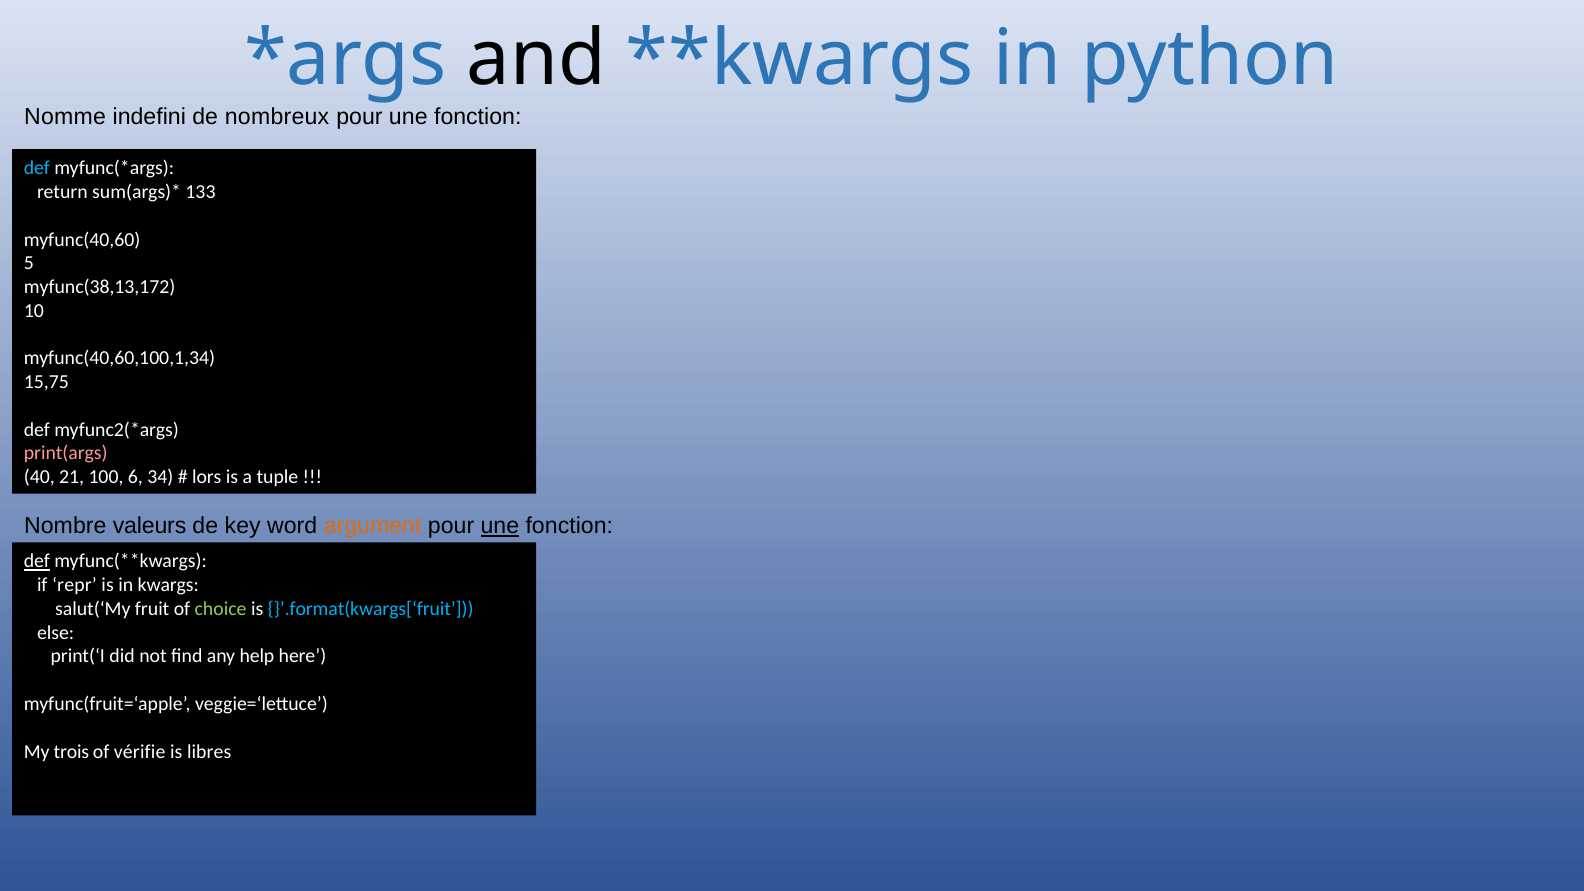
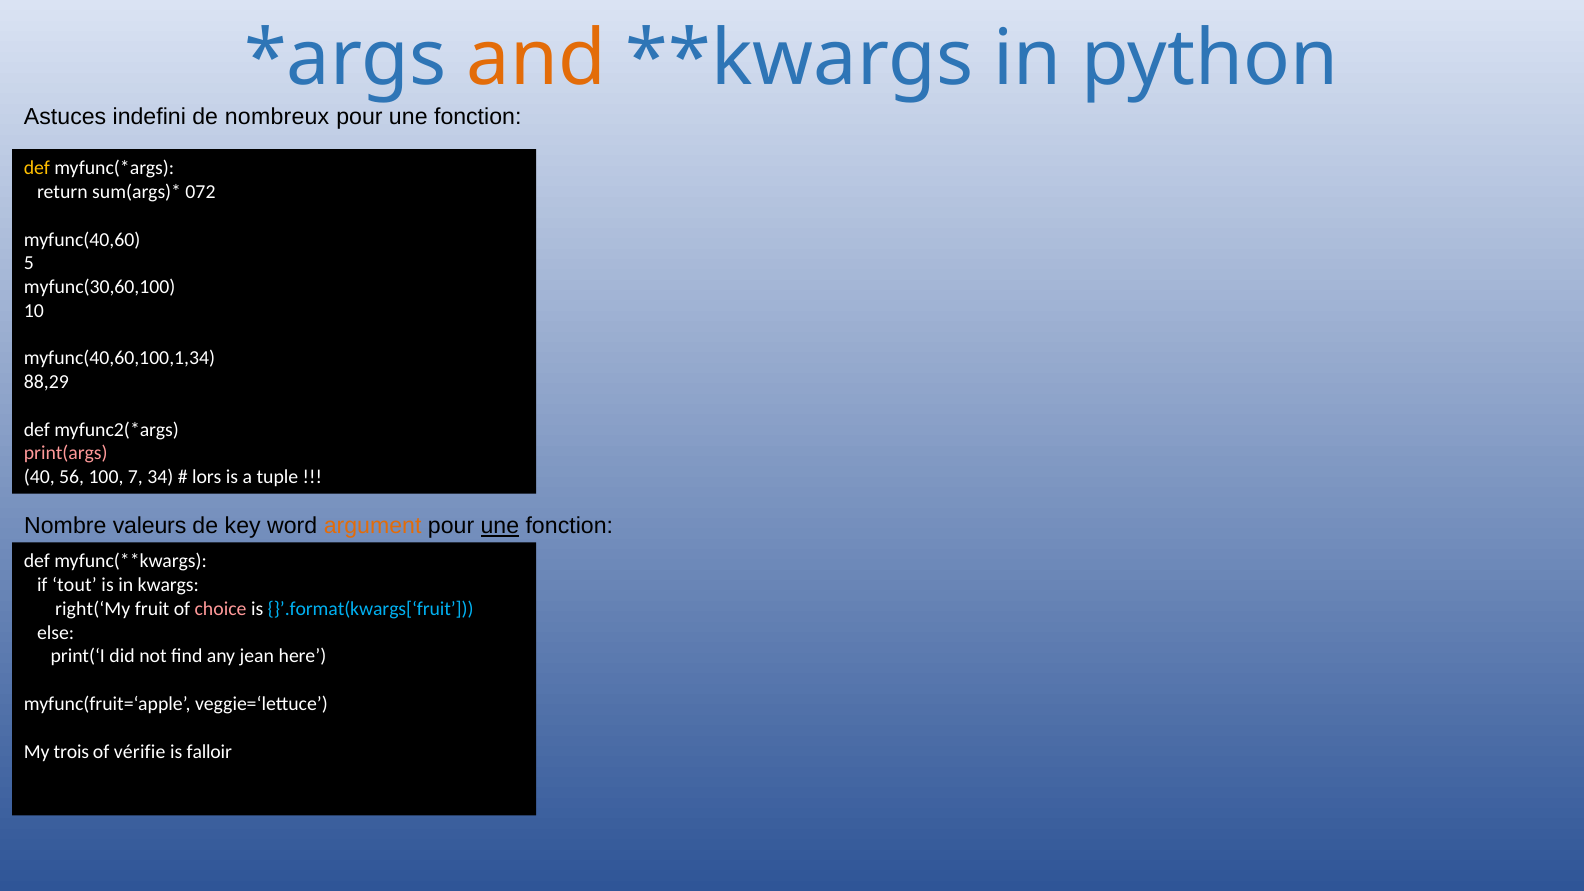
and colour: black -> orange
Nomme: Nomme -> Astuces
def at (37, 168) colour: light blue -> yellow
133: 133 -> 072
myfunc(38,13,172: myfunc(38,13,172 -> myfunc(30,60,100
15,75: 15,75 -> 88,29
21: 21 -> 56
6: 6 -> 7
def at (37, 561) underline: present -> none
repr: repr -> tout
salut(‘My: salut(‘My -> right(‘My
choice colour: light green -> pink
help: help -> jean
libres: libres -> falloir
